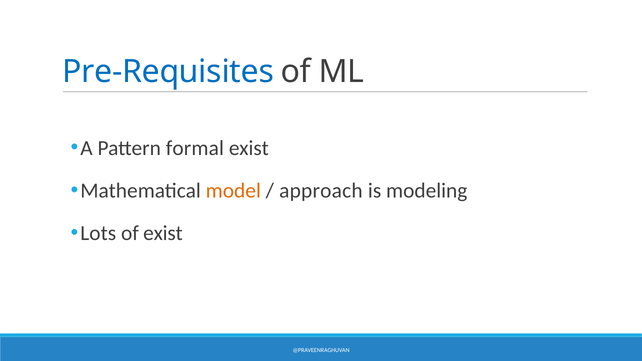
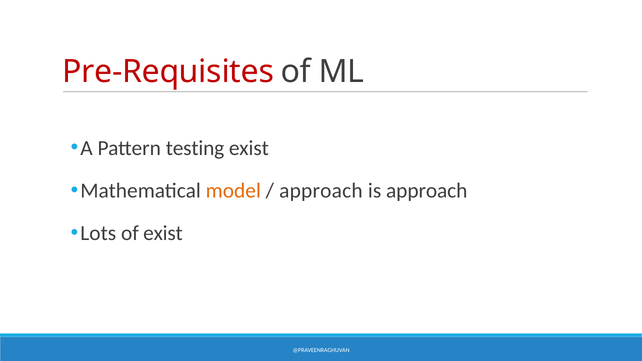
Pre-Requisites colour: blue -> red
formal: formal -> testing
is modeling: modeling -> approach
